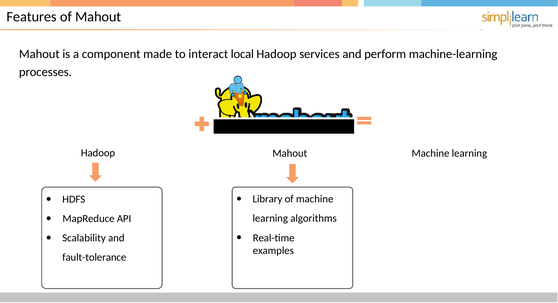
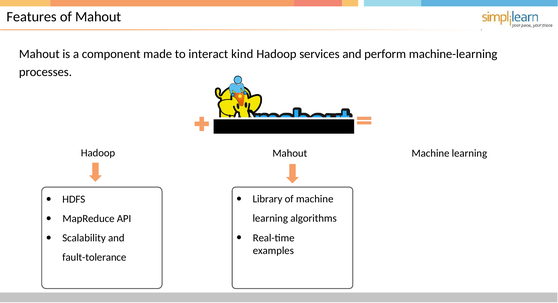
local: local -> kind
